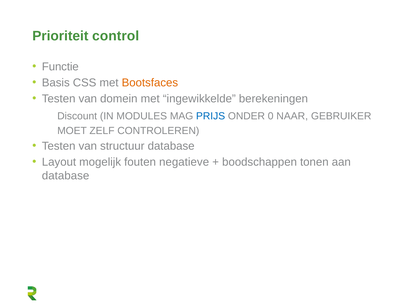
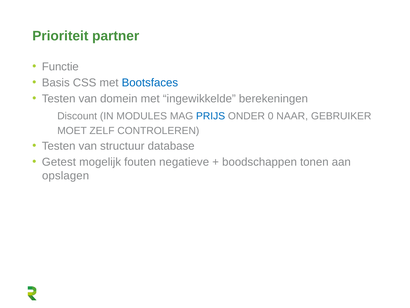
control: control -> partner
Bootsfaces colour: orange -> blue
Layout: Layout -> Getest
database at (66, 176): database -> opslagen
